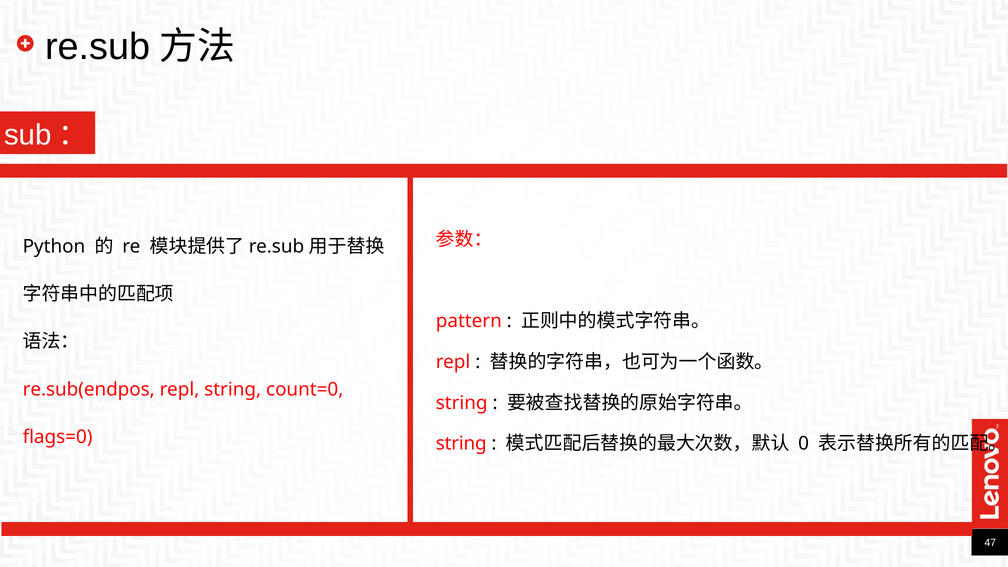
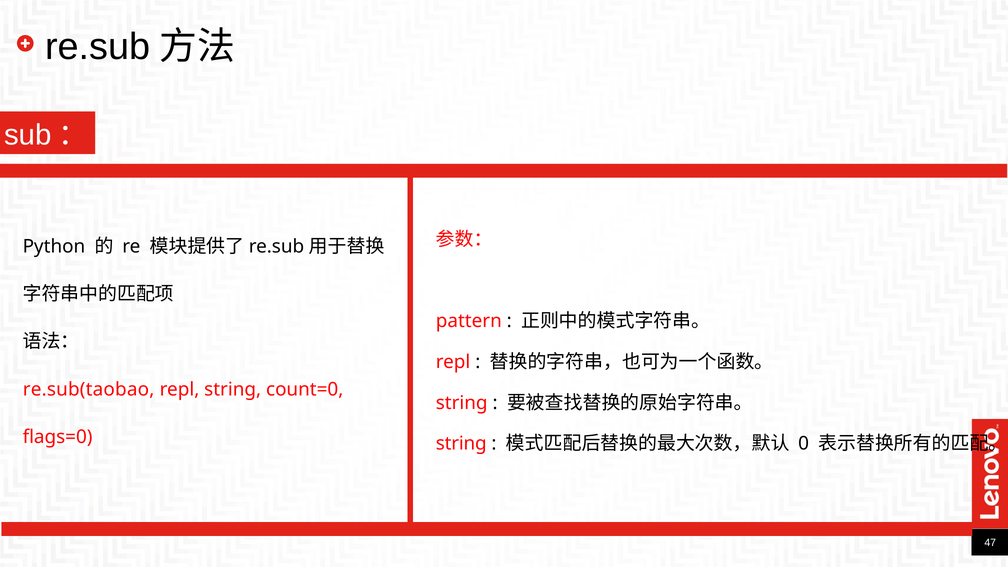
re.sub(endpos: re.sub(endpos -> re.sub(taobao
